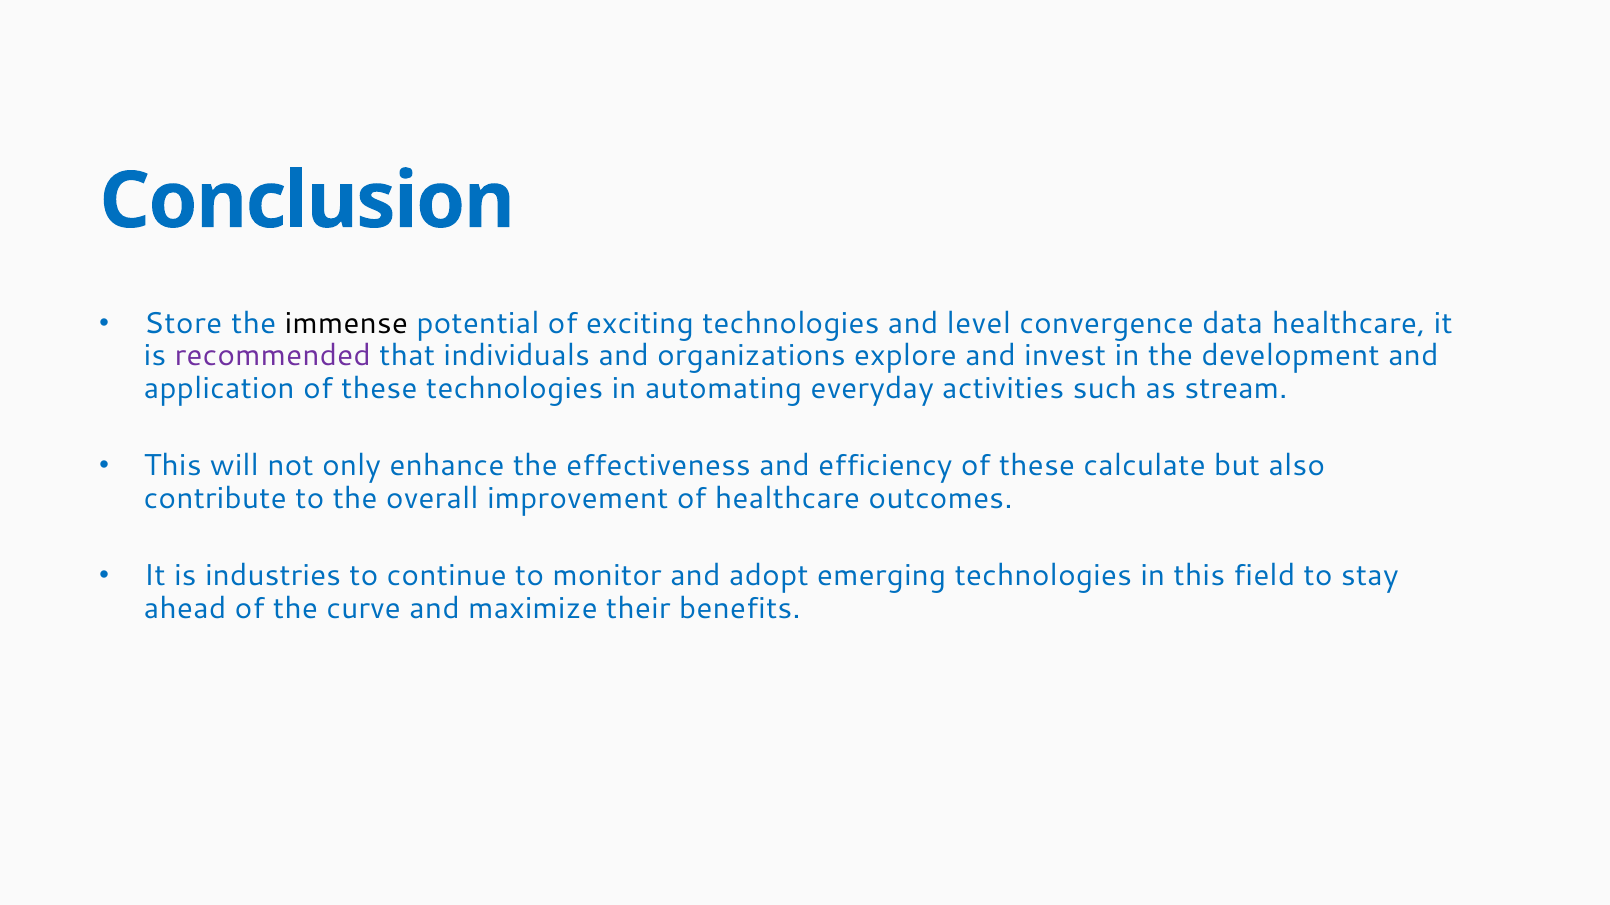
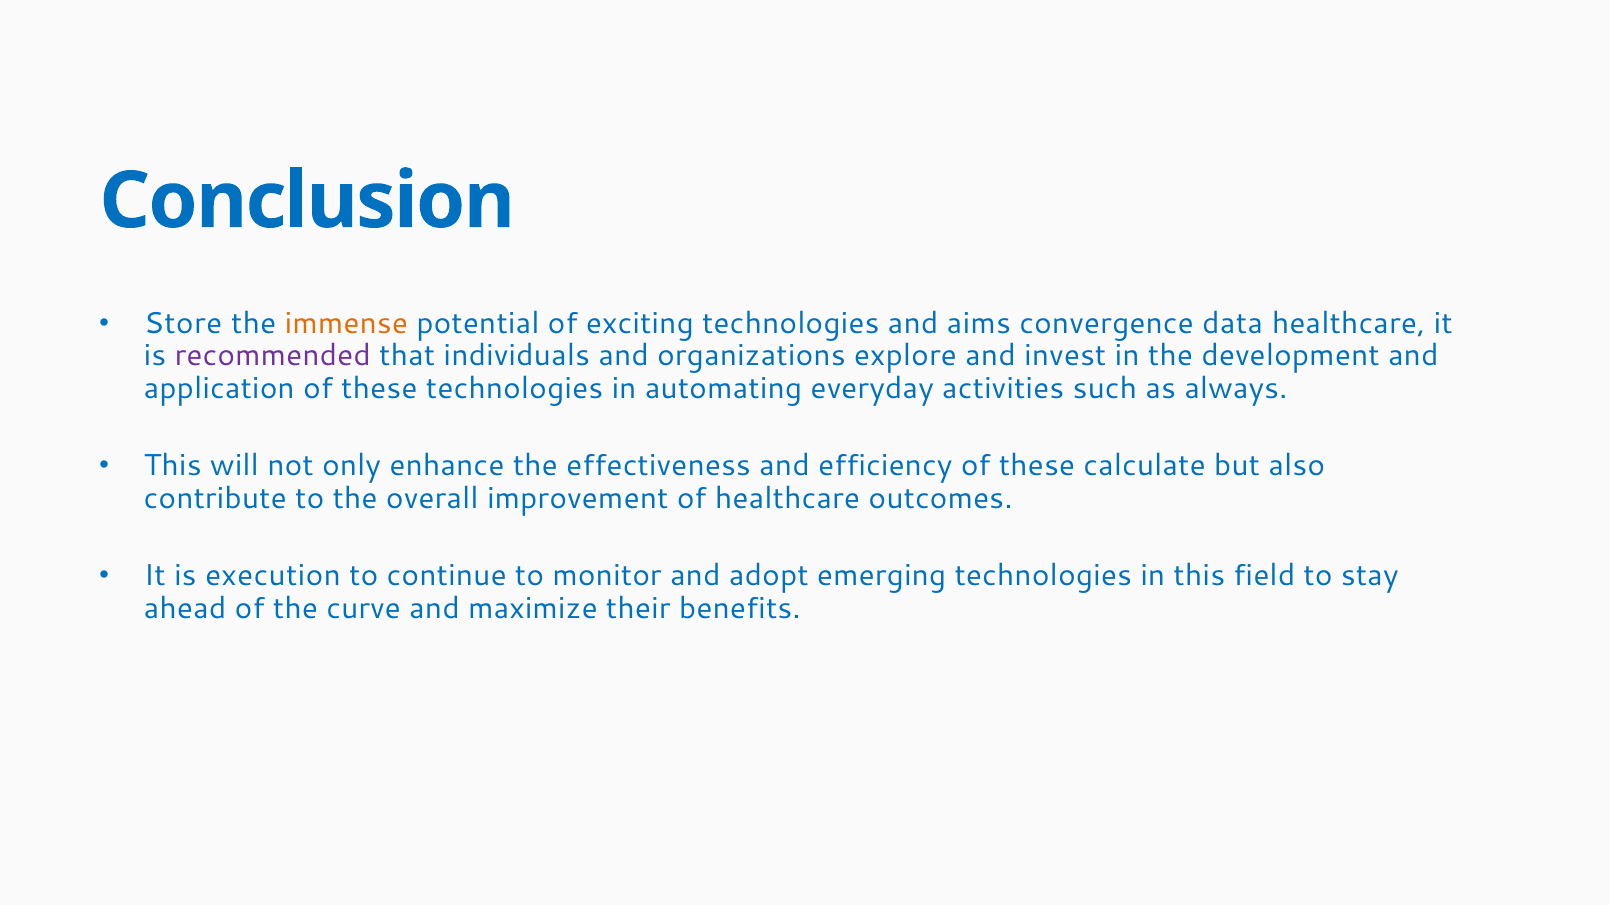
immense colour: black -> orange
level: level -> aims
stream: stream -> always
industries: industries -> execution
